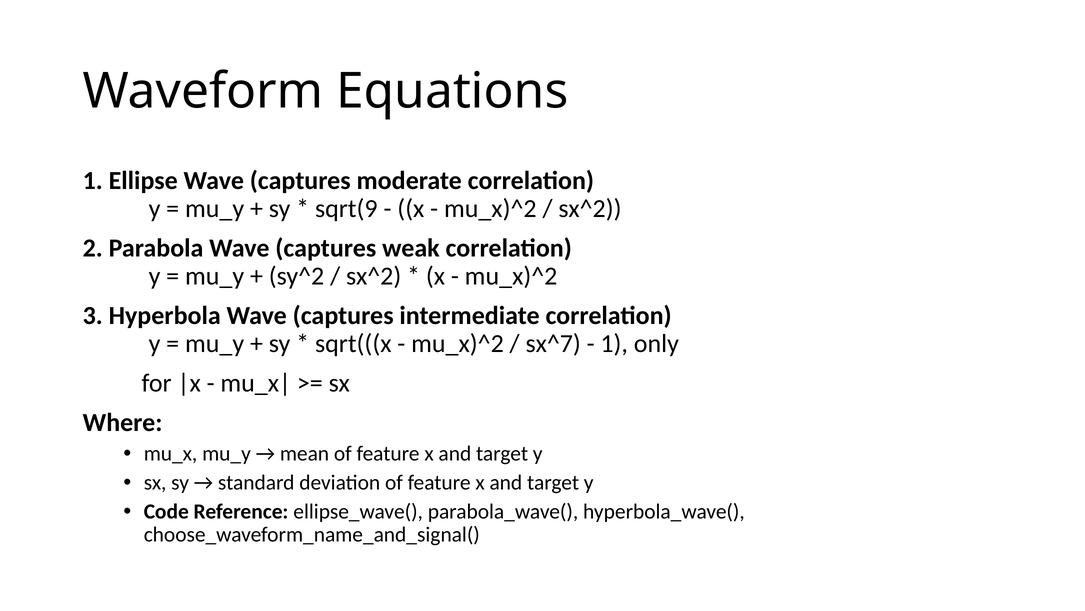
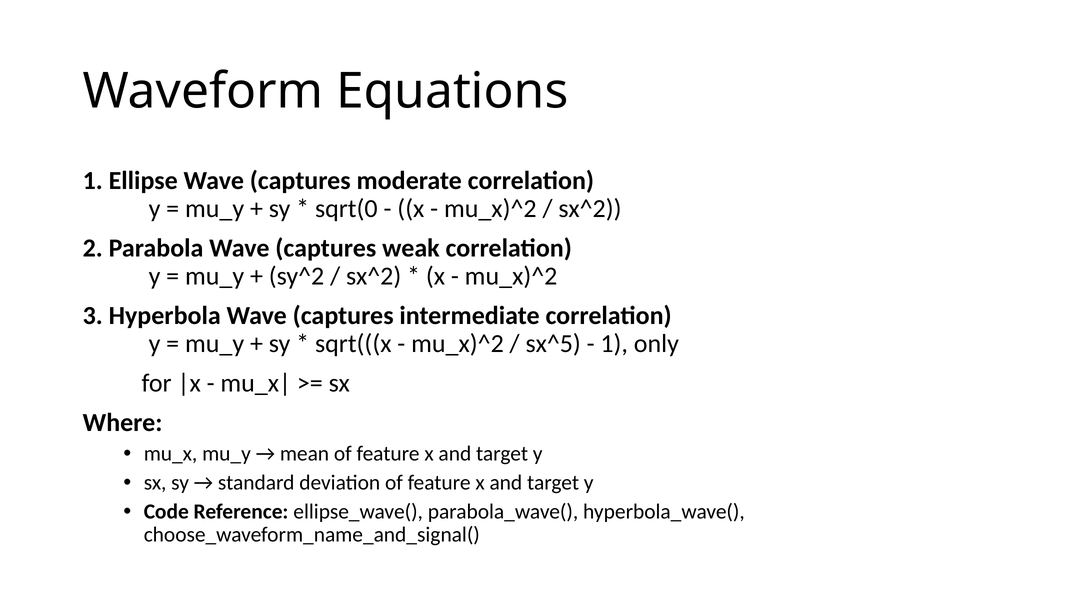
sqrt(9: sqrt(9 -> sqrt(0
sx^7: sx^7 -> sx^5
